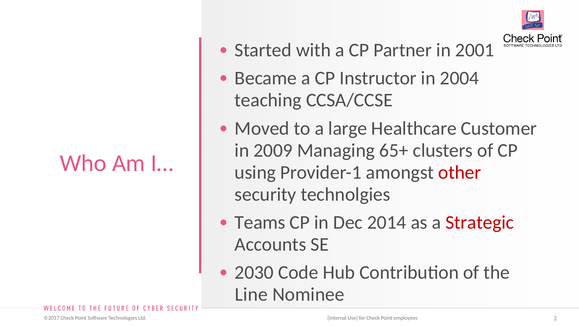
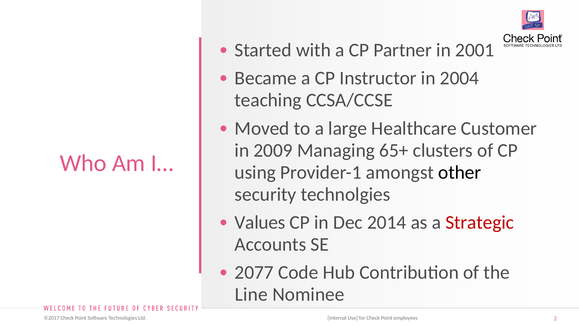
other colour: red -> black
Teams: Teams -> Values
2030: 2030 -> 2077
